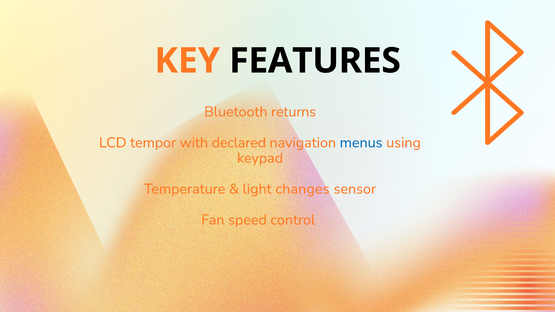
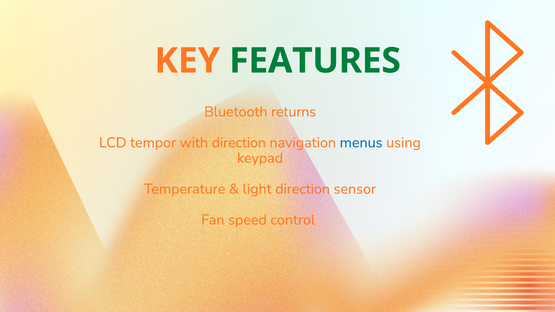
FEATURES colour: black -> green
with declared: declared -> direction
light changes: changes -> direction
